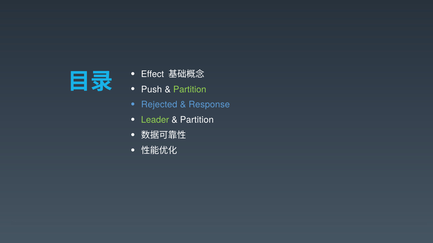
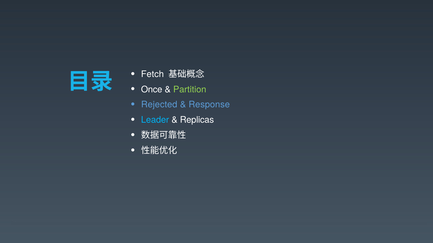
Effect: Effect -> Fetch
Push: Push -> Once
Leader colour: light green -> light blue
Partition at (197, 120): Partition -> Replicas
